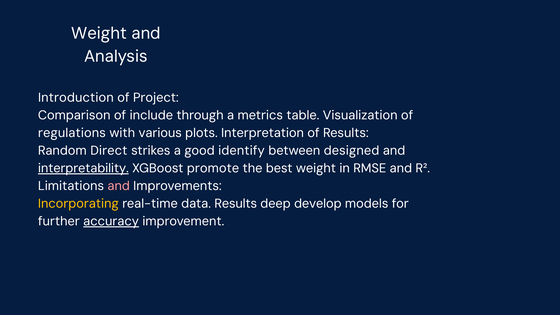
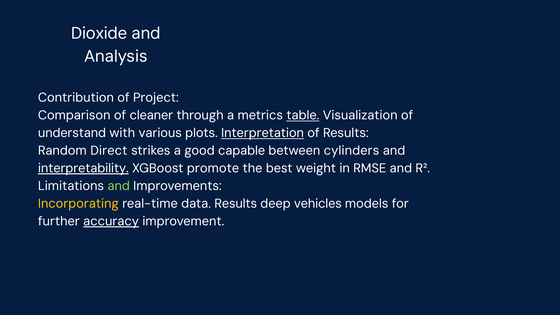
Weight at (99, 33): Weight -> Dioxide
Introduction: Introduction -> Contribution
include: include -> cleaner
table underline: none -> present
regulations: regulations -> understand
Interpretation underline: none -> present
identify: identify -> capable
designed: designed -> cylinders
and at (119, 186) colour: pink -> light green
develop: develop -> vehicles
